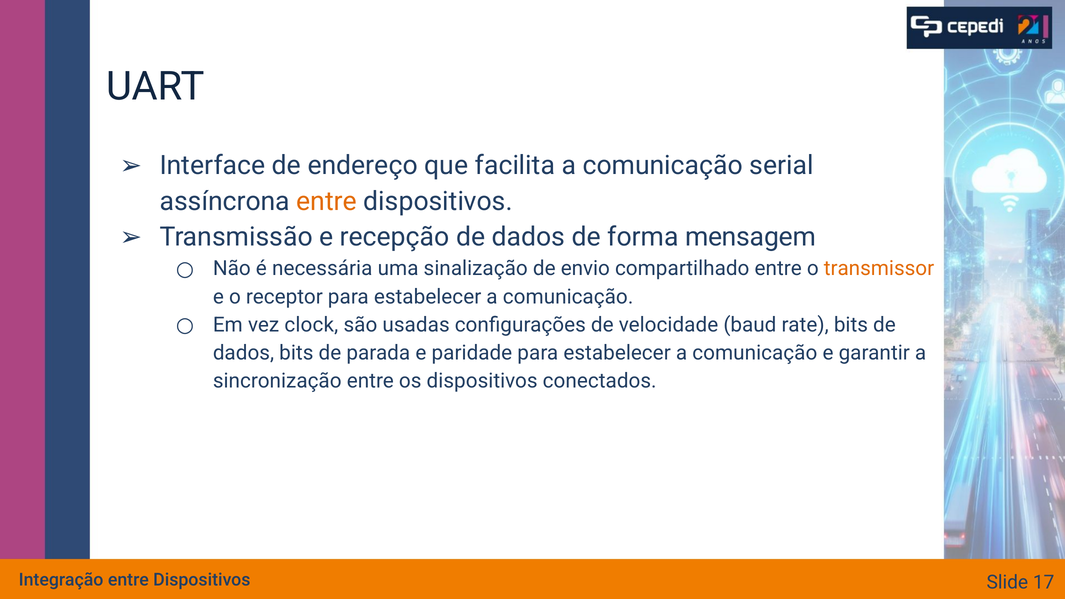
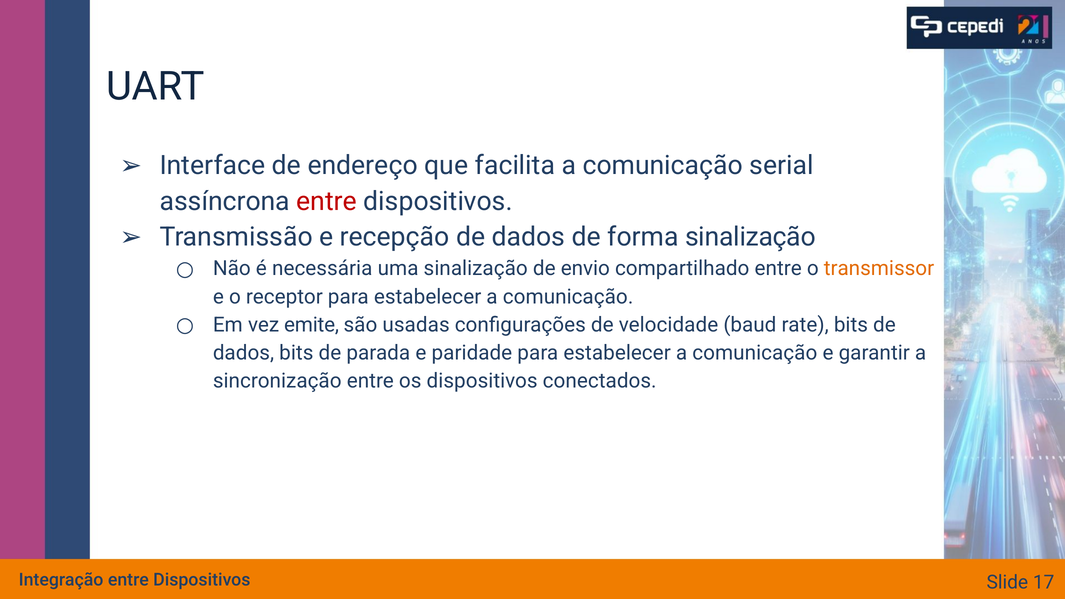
entre at (327, 201) colour: orange -> red
forma mensagem: mensagem -> sinalização
clock: clock -> emite
